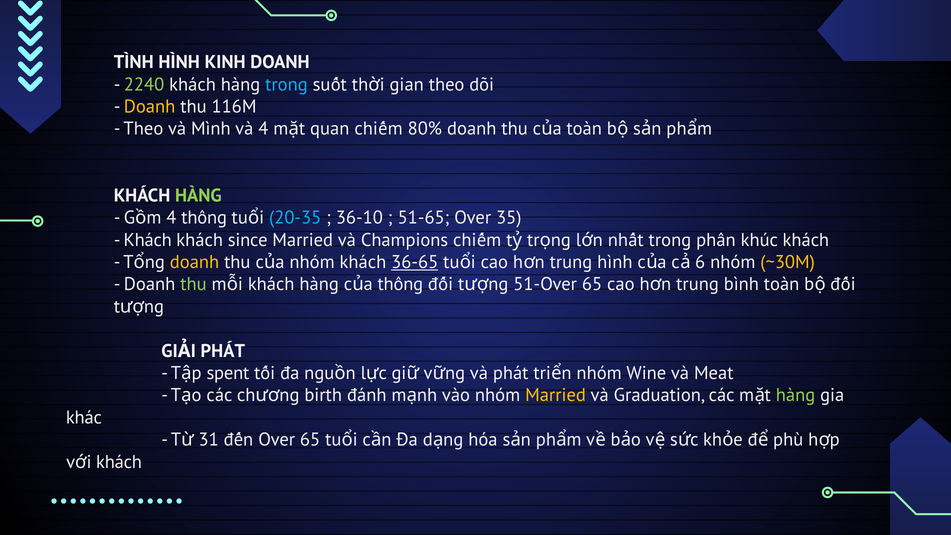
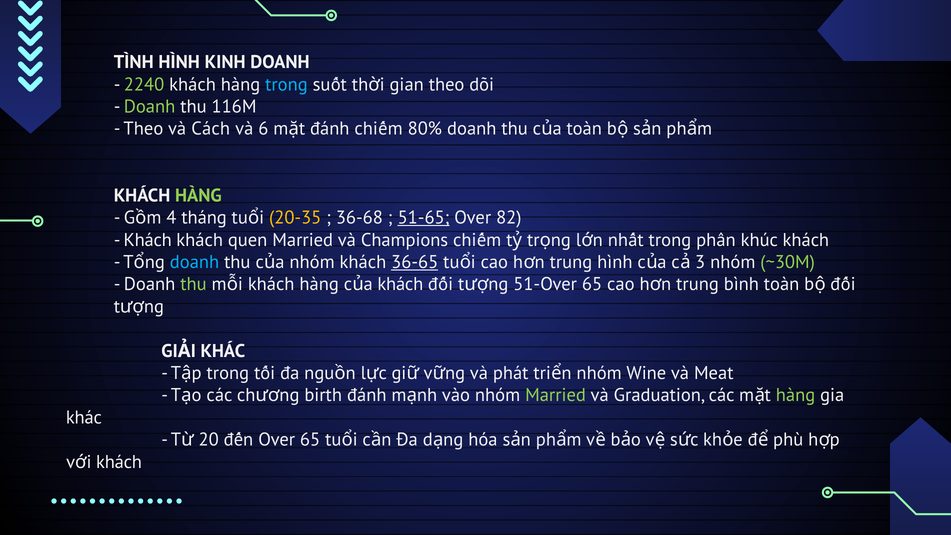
Doanh at (150, 107) colour: yellow -> light green
Mình: Mình -> Cách
và 4: 4 -> 6
quan at (330, 129): quan -> đánh
4 thông: thông -> tháng
20-35 colour: light blue -> yellow
36-10: 36-10 -> 36-68
51-65 underline: none -> present
35: 35 -> 82
since: since -> quen
doanh at (195, 262) colour: yellow -> light blue
6: 6 -> 3
~30M colour: yellow -> light green
thông at (400, 284): thông -> khách
PHÁT at (223, 351): PHÁT -> KHÁC
spent at (228, 373): spent -> trong
Married at (556, 395) colour: yellow -> light green
31: 31 -> 20
